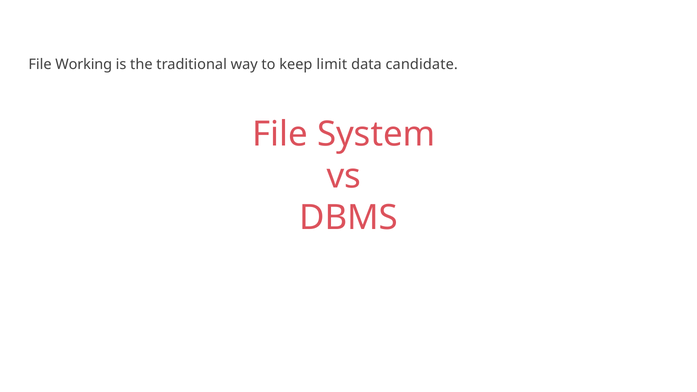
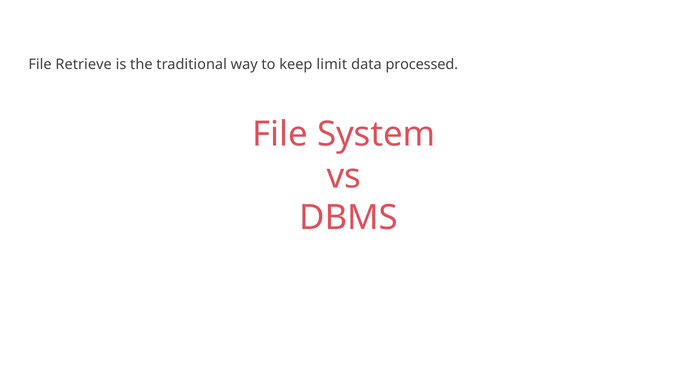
Working: Working -> Retrieve
candidate: candidate -> processed
